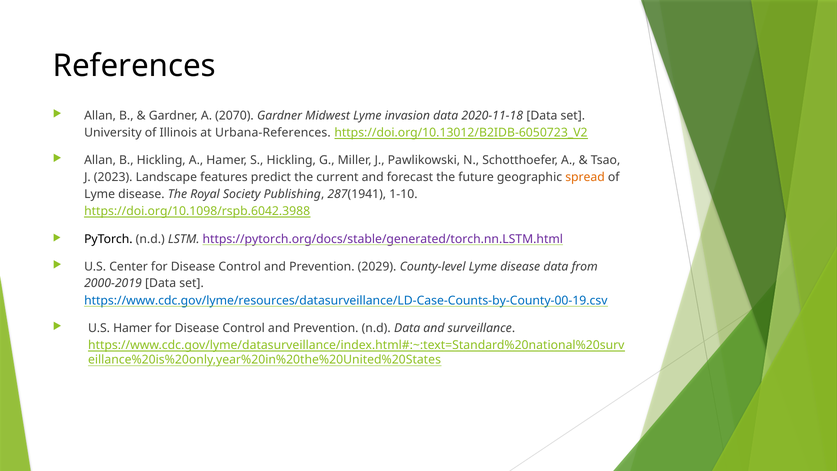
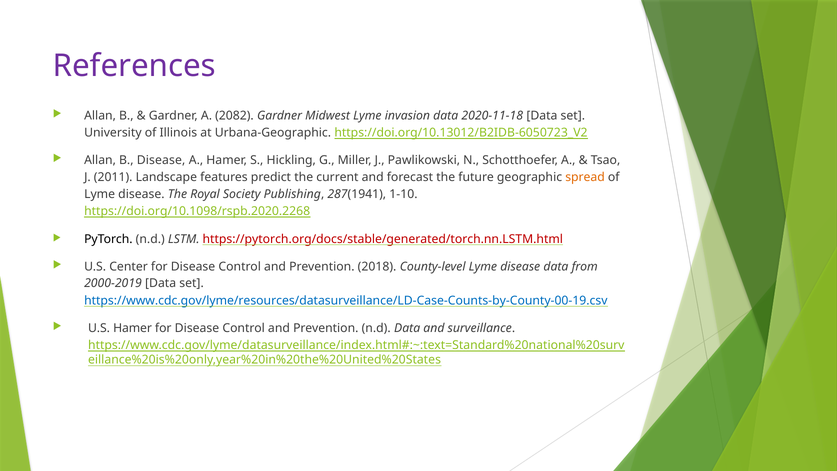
References colour: black -> purple
2070: 2070 -> 2082
Urbana-References: Urbana-References -> Urbana-Geographic
B Hickling: Hickling -> Disease
2023: 2023 -> 2011
https://doi.org/10.1098/rspb.6042.3988: https://doi.org/10.1098/rspb.6042.3988 -> https://doi.org/10.1098/rspb.2020.2268
https://pytorch.org/docs/stable/generated/torch.nn.LSTM.html colour: purple -> red
2029: 2029 -> 2018
